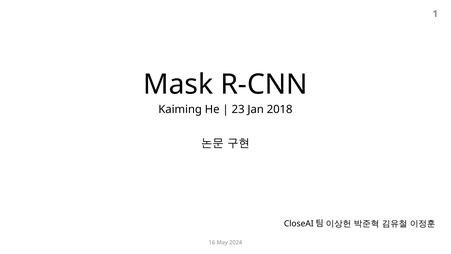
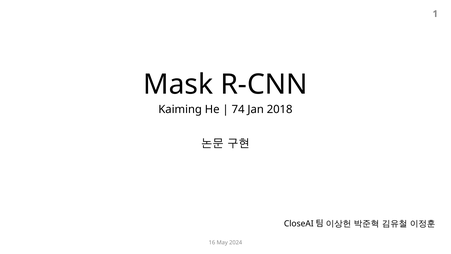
23: 23 -> 74
